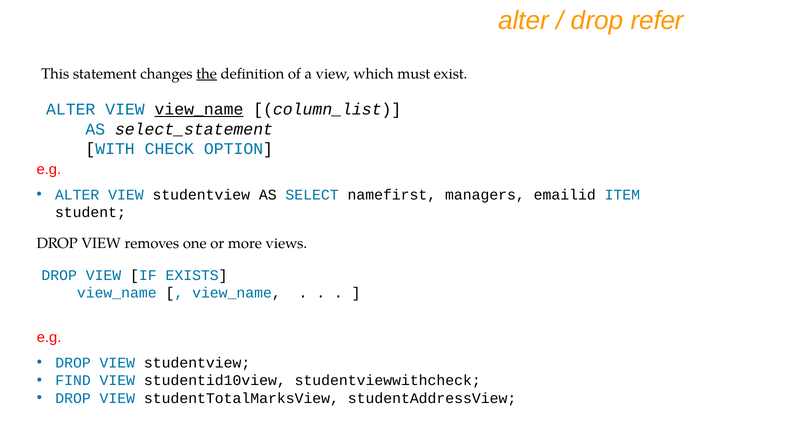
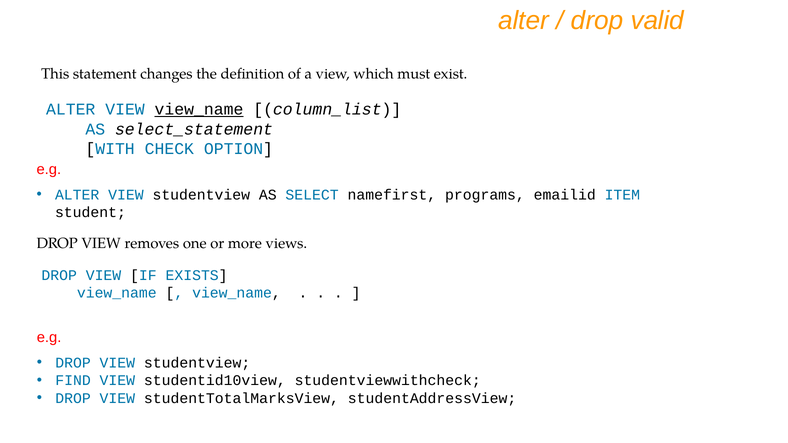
refer: refer -> valid
the underline: present -> none
managers: managers -> programs
